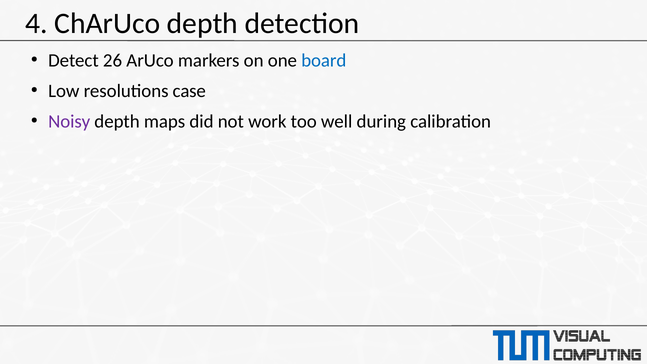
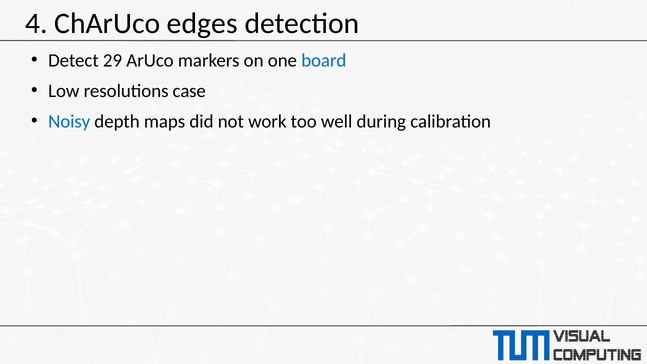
ChArUco depth: depth -> edges
26: 26 -> 29
Noisy colour: purple -> blue
